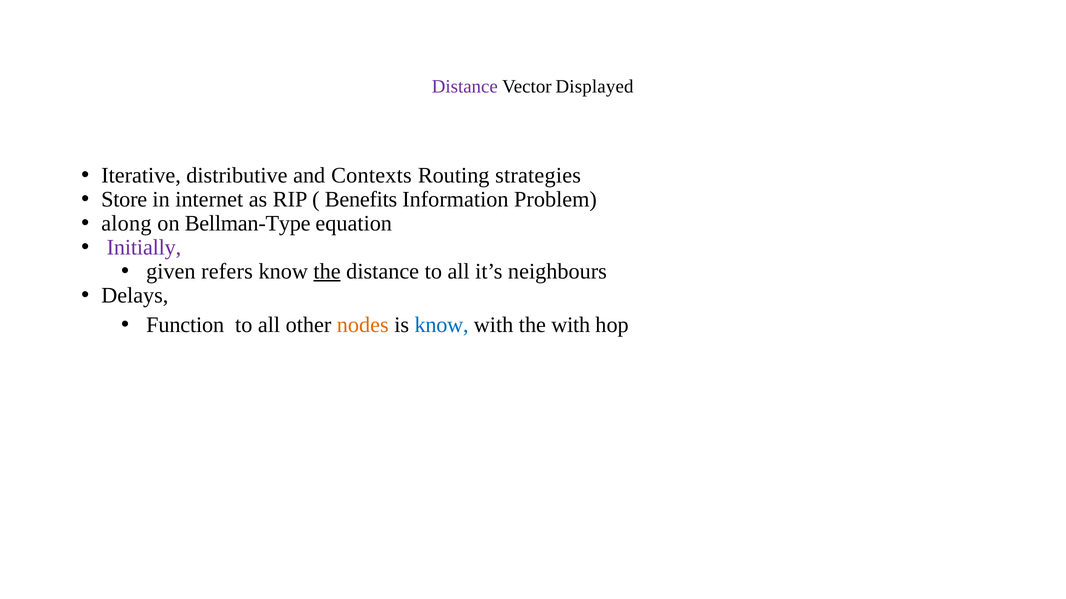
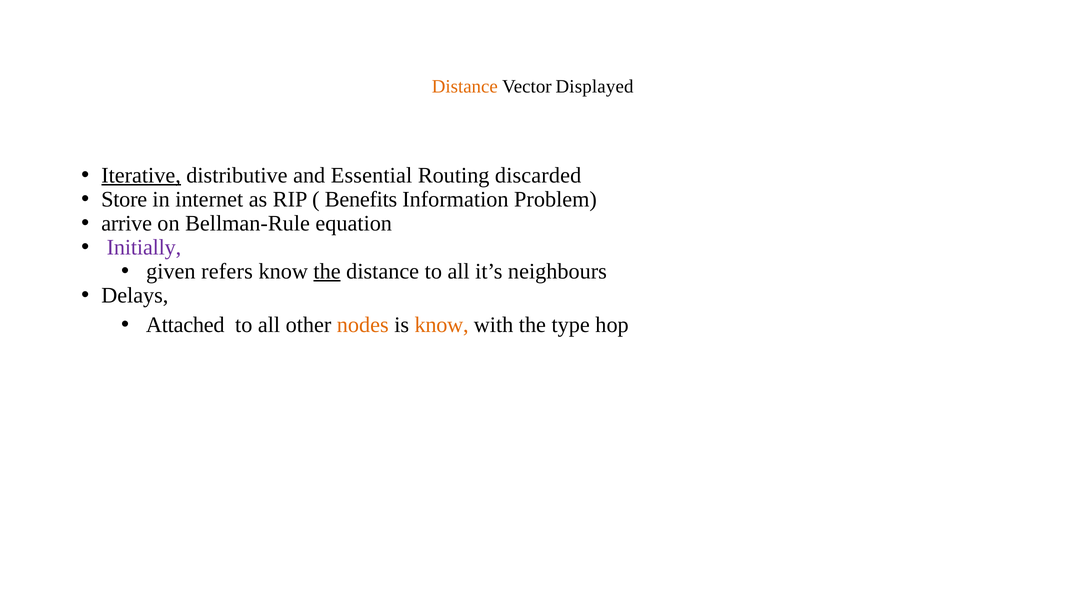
Distance at (465, 87) colour: purple -> orange
Iterative underline: none -> present
Contexts: Contexts -> Essential
strategies: strategies -> discarded
along: along -> arrive
Bellman-Type: Bellman-Type -> Bellman-Rule
Function: Function -> Attached
know at (442, 325) colour: blue -> orange
the with: with -> type
